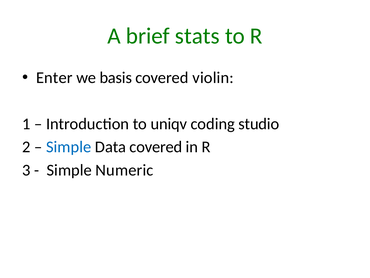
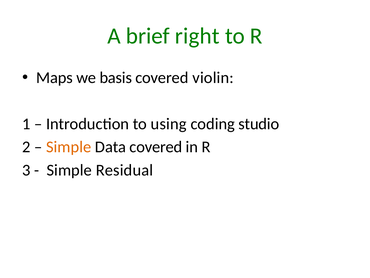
stats: stats -> right
Enter: Enter -> Maps
uniqv: uniqv -> using
Simple at (69, 147) colour: blue -> orange
Numeric: Numeric -> Residual
